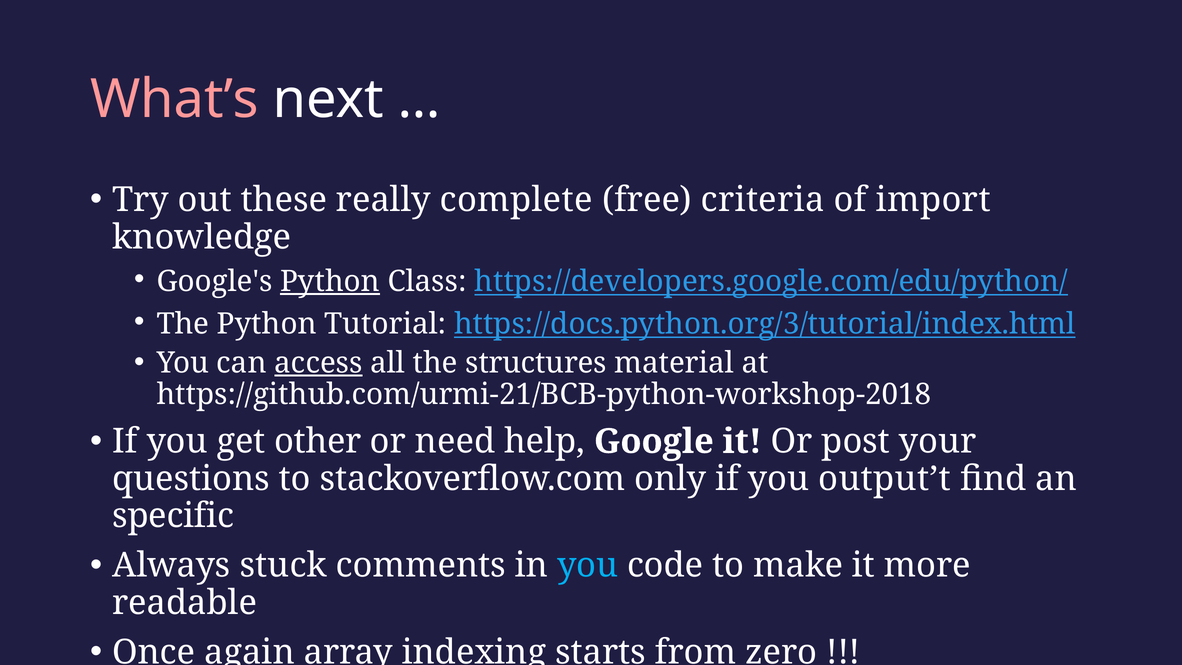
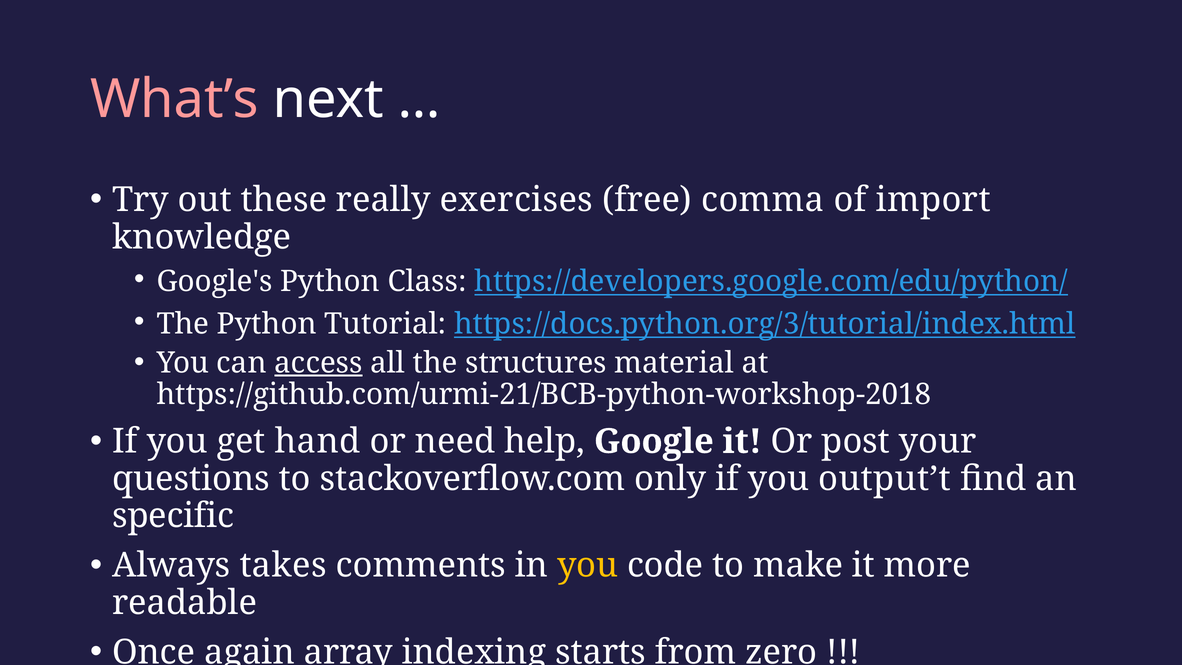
complete: complete -> exercises
criteria: criteria -> comma
Python at (330, 281) underline: present -> none
other: other -> hand
stuck: stuck -> takes
you at (588, 566) colour: light blue -> yellow
